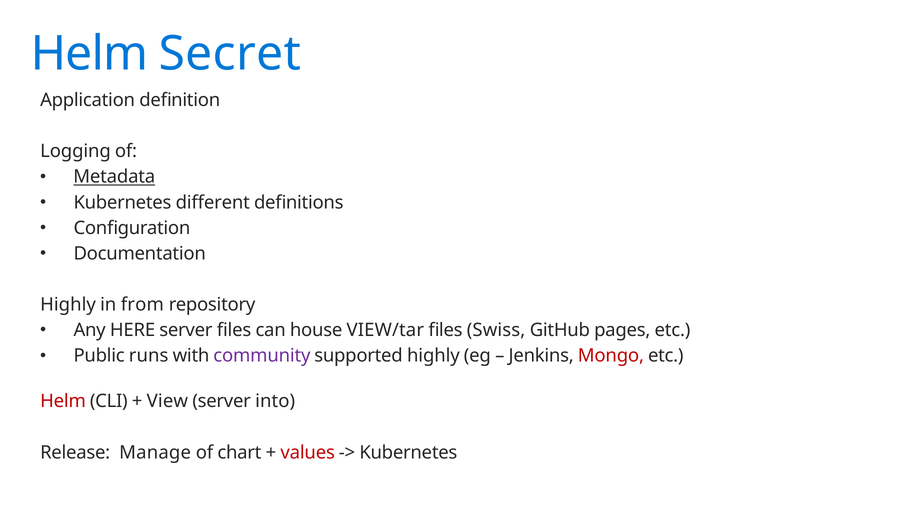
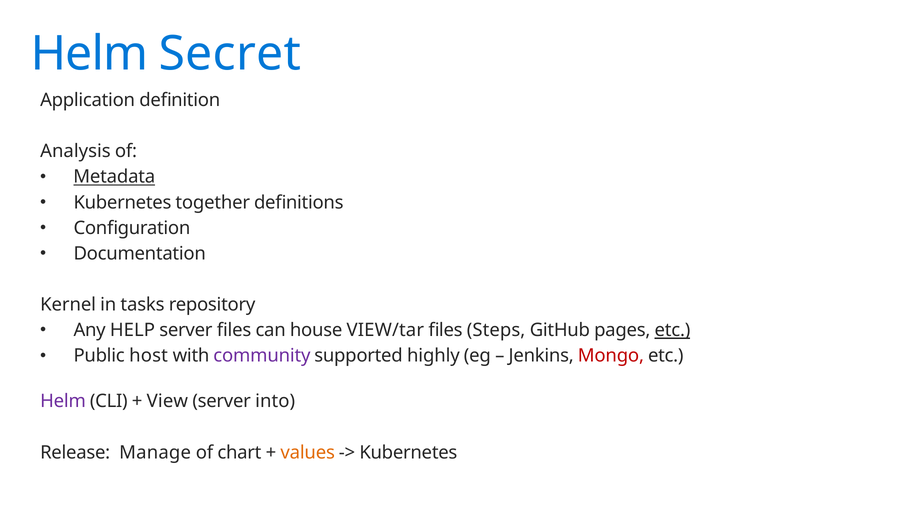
Logging: Logging -> Analysis
different: different -> together
Highly at (68, 305): Highly -> Kernel
from: from -> tasks
HERE: HERE -> HELP
Swiss: Swiss -> Steps
etc at (672, 330) underline: none -> present
runs: runs -> host
Helm at (63, 401) colour: red -> purple
values colour: red -> orange
